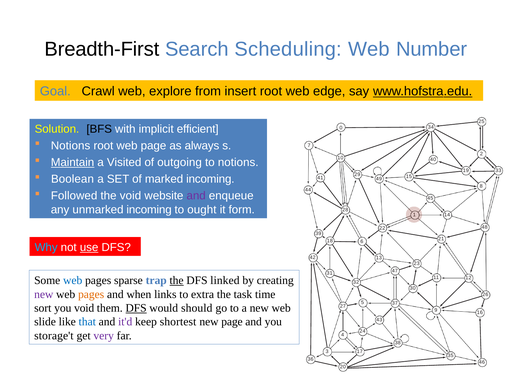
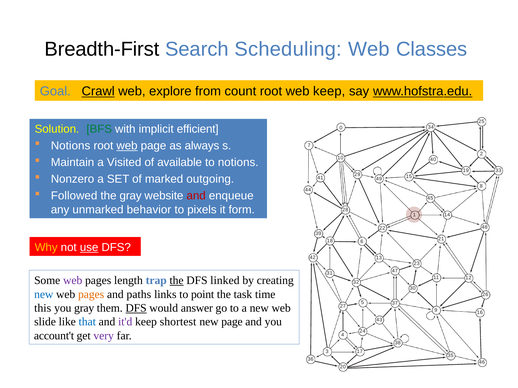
Number: Number -> Classes
Crawl underline: none -> present
insert: insert -> count
web edge: edge -> keep
BFS colour: black -> green
web at (127, 146) underline: none -> present
Maintain underline: present -> none
outgoing: outgoing -> available
Boolean: Boolean -> Nonzero
marked incoming: incoming -> outgoing
the void: void -> gray
and at (196, 196) colour: purple -> red
unmarked incoming: incoming -> behavior
ought: ought -> pixels
Why colour: light blue -> yellow
web at (73, 281) colour: blue -> purple
sparse: sparse -> length
new at (44, 295) colour: purple -> blue
when: when -> paths
extra: extra -> point
sort: sort -> this
you void: void -> gray
should: should -> answer
storage't: storage't -> account't
